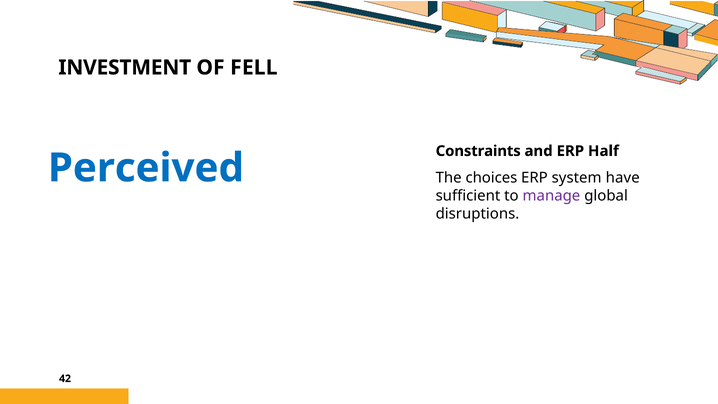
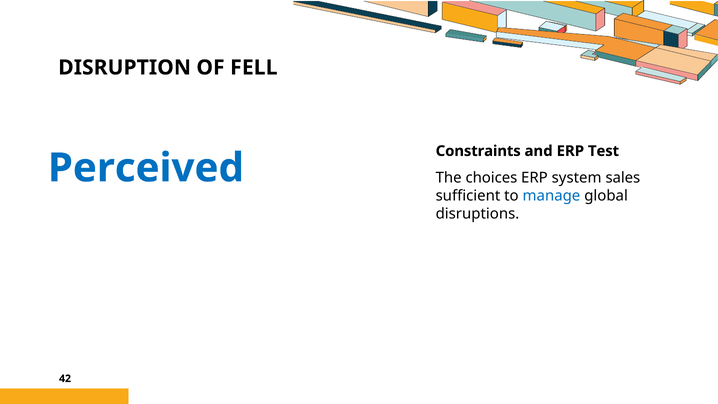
INVESTMENT: INVESTMENT -> DISRUPTION
Half: Half -> Test
have: have -> sales
manage colour: purple -> blue
